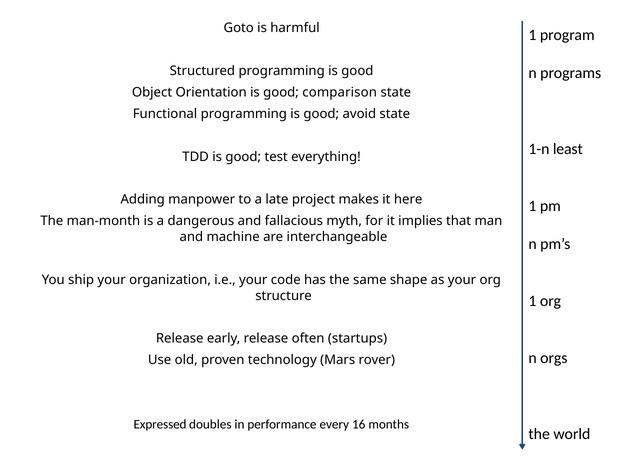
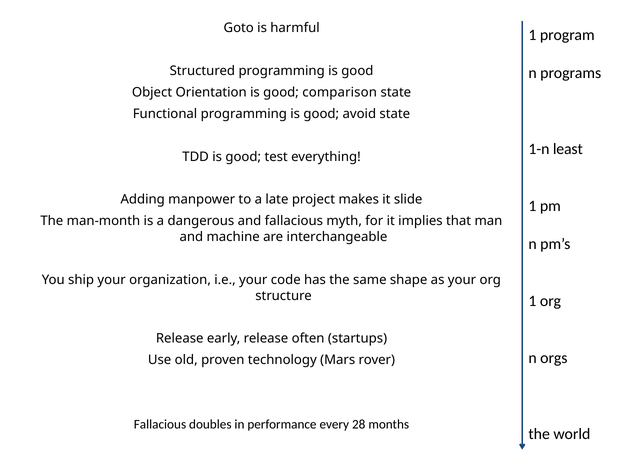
here: here -> slide
Expressed at (160, 424): Expressed -> Fallacious
16: 16 -> 28
